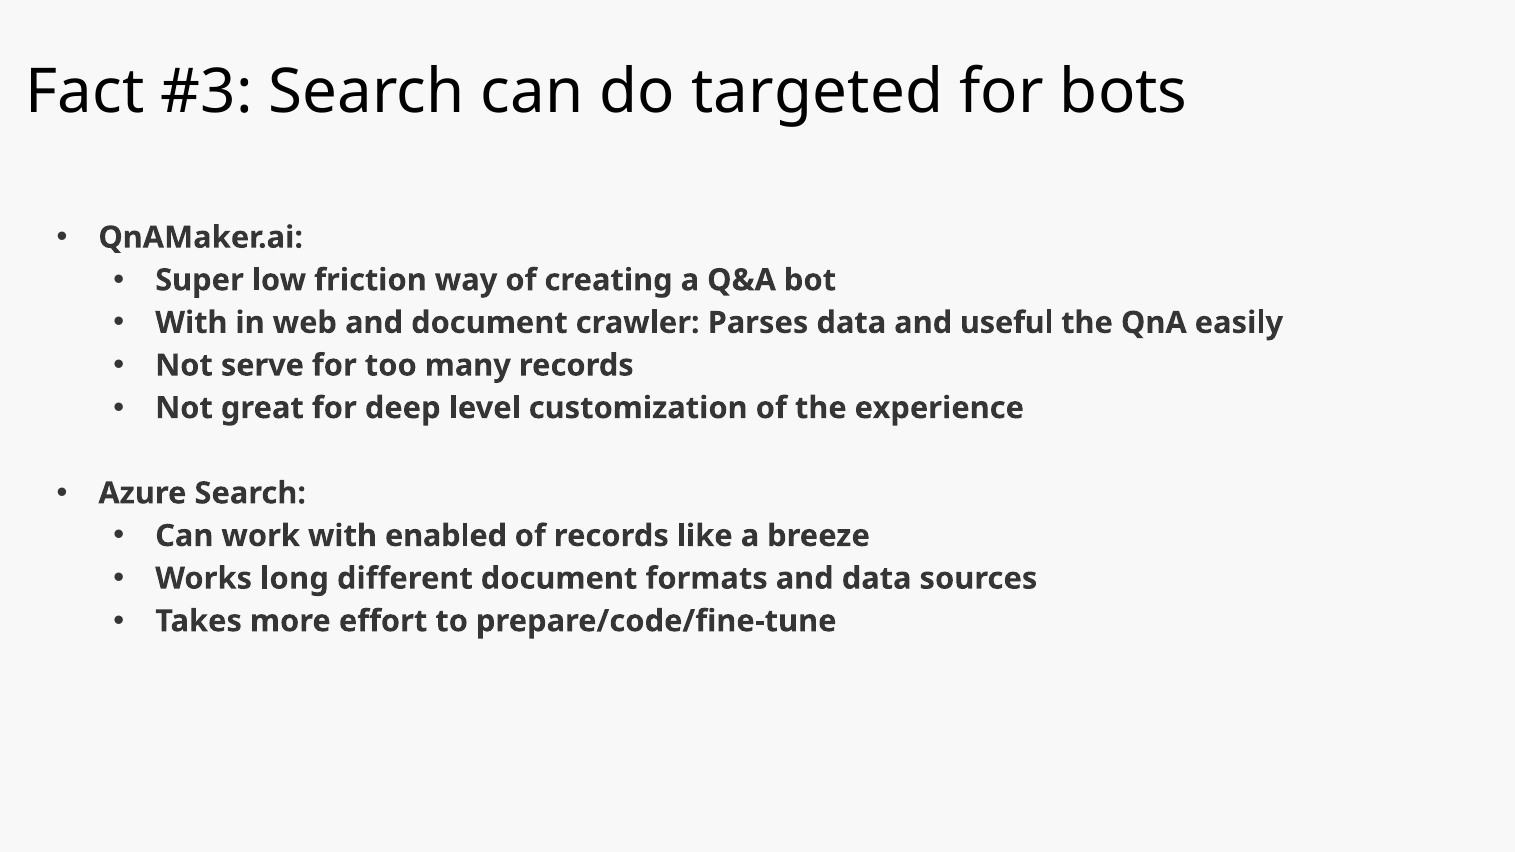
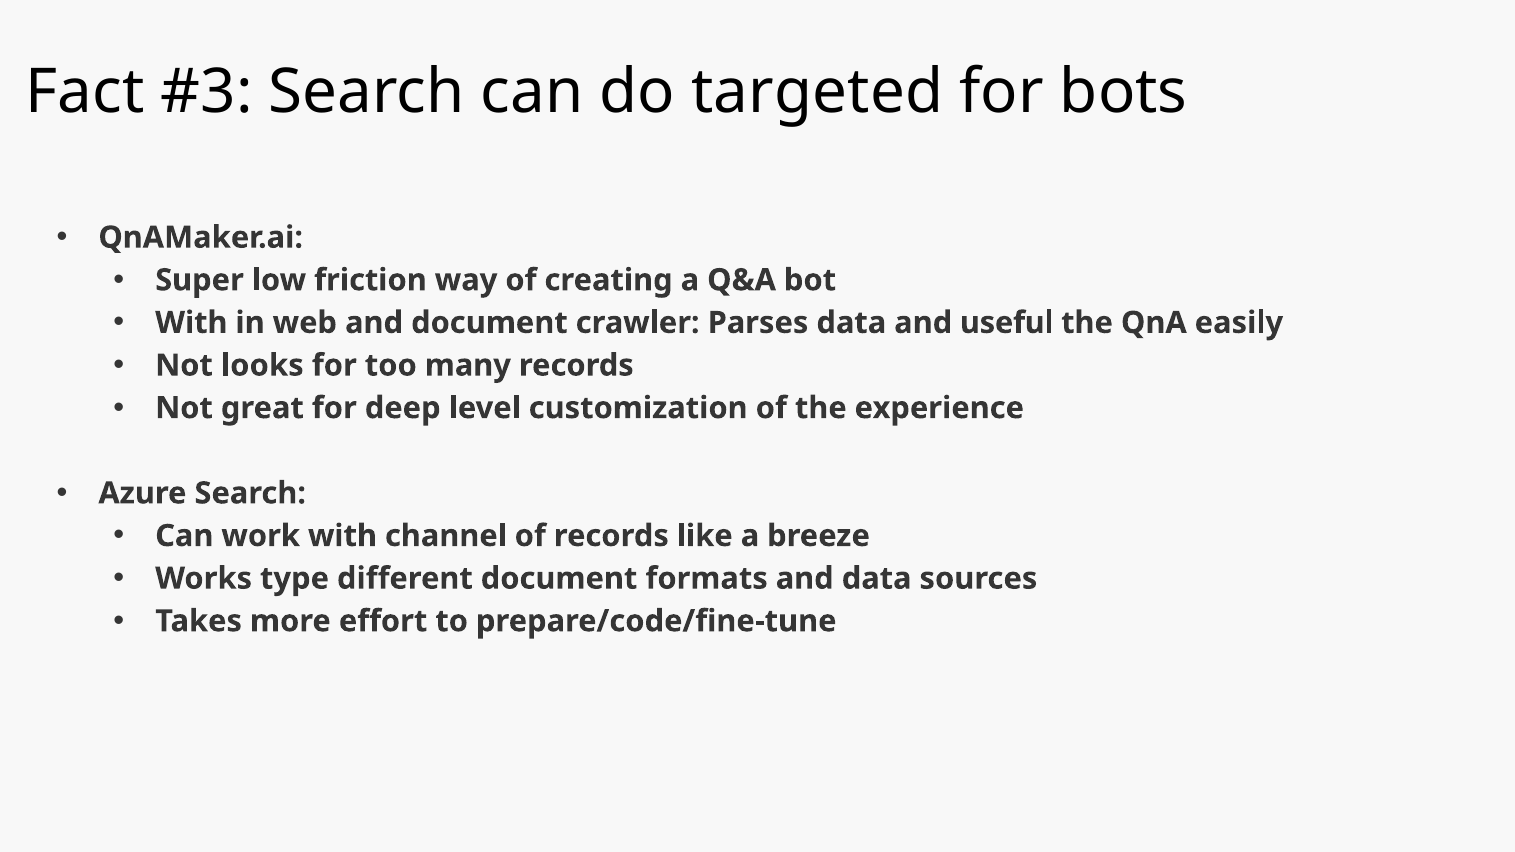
serve: serve -> looks
enabled: enabled -> channel
long: long -> type
